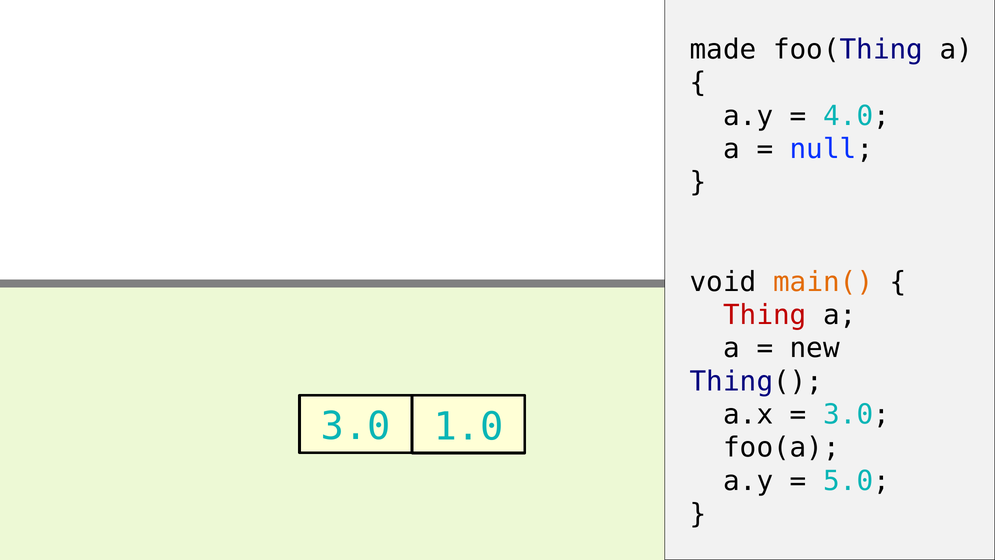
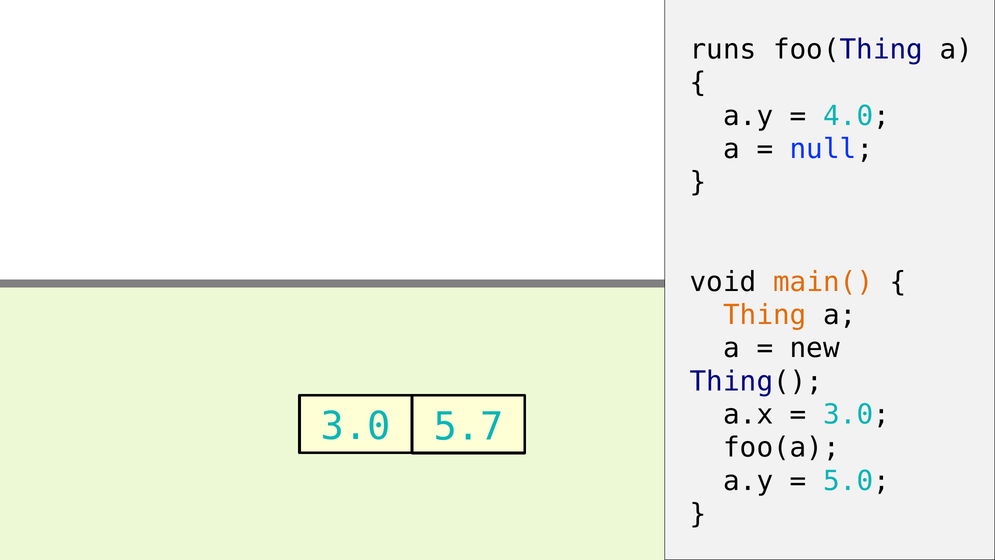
made: made -> runs
Thing colour: red -> orange
1.0: 1.0 -> 5.7
